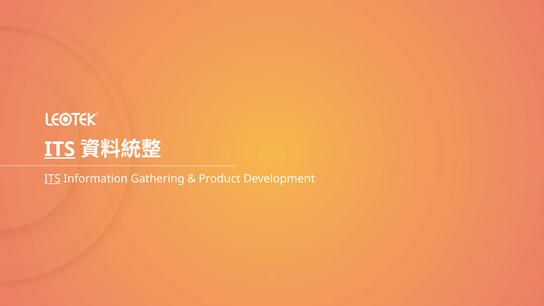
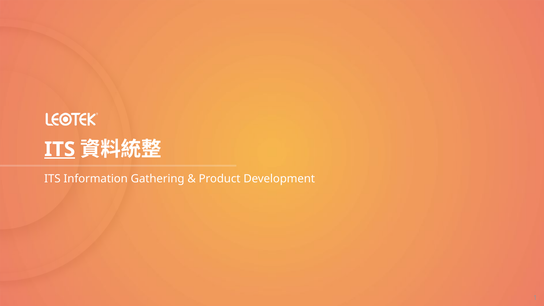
ITS at (52, 179) underline: present -> none
